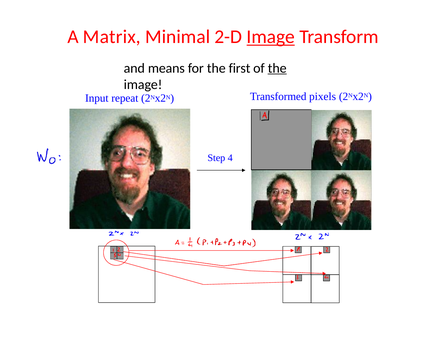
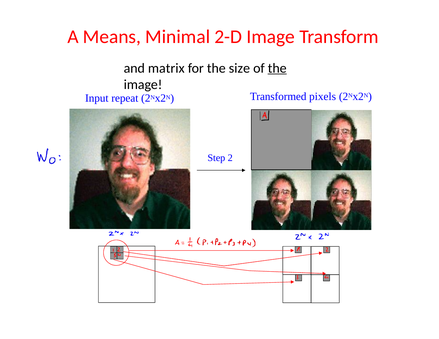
Matrix: Matrix -> Means
Image at (271, 37) underline: present -> none
means: means -> matrix
first: first -> size
Step 4: 4 -> 2
